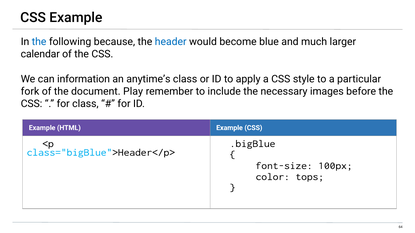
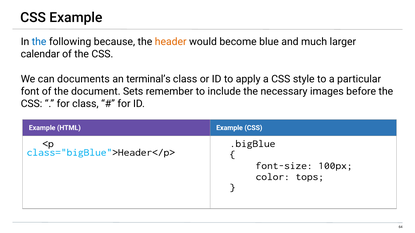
header colour: blue -> orange
information: information -> documents
anytime’s: anytime’s -> terminal’s
fork: fork -> font
Play: Play -> Sets
